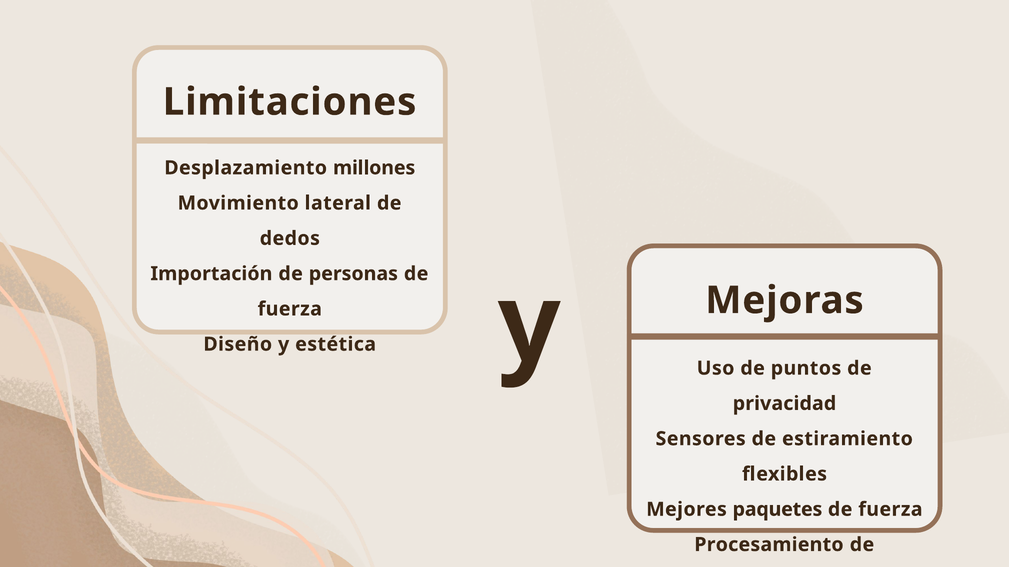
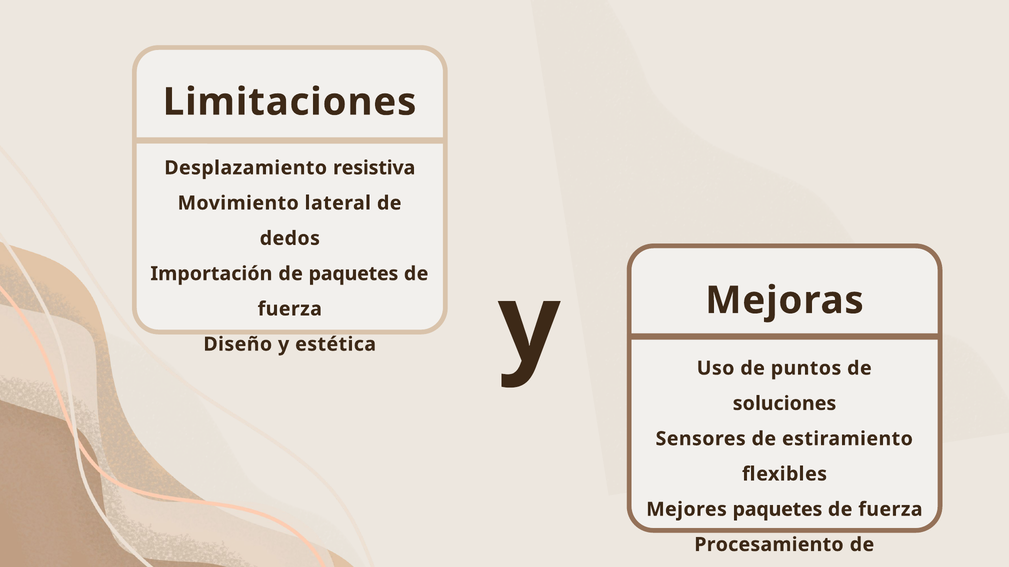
millones: millones -> resistiva
de personas: personas -> paquetes
privacidad: privacidad -> soluciones
